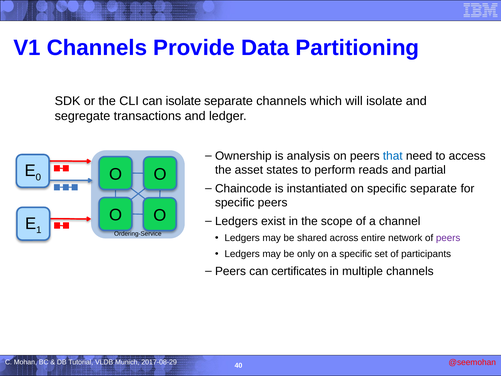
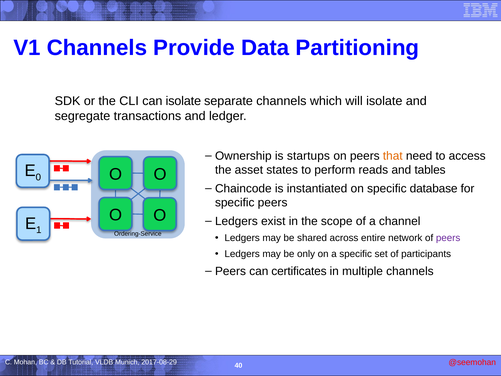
analysis: analysis -> startups
that colour: blue -> orange
partial: partial -> tables
specific separate: separate -> database
